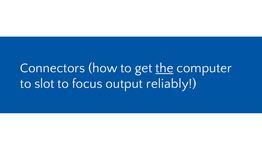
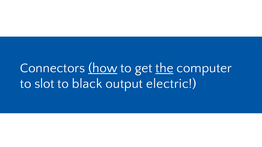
how underline: none -> present
focus: focus -> black
reliably: reliably -> electric
